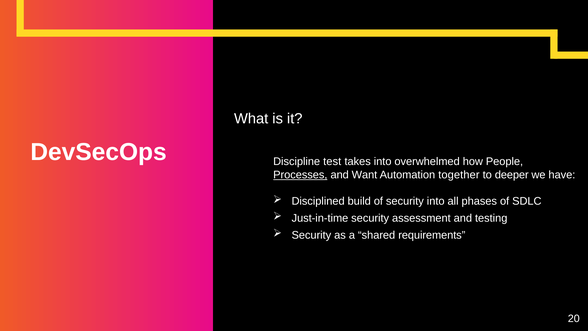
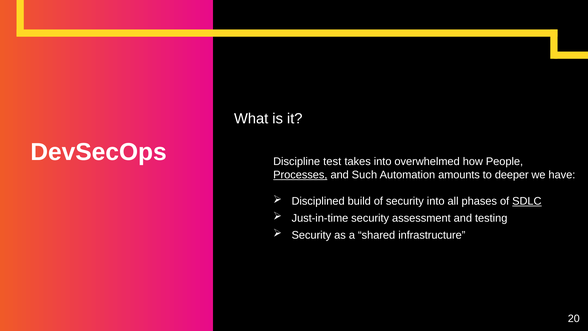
Want: Want -> Such
together: together -> amounts
SDLC underline: none -> present
requirements: requirements -> infrastructure
